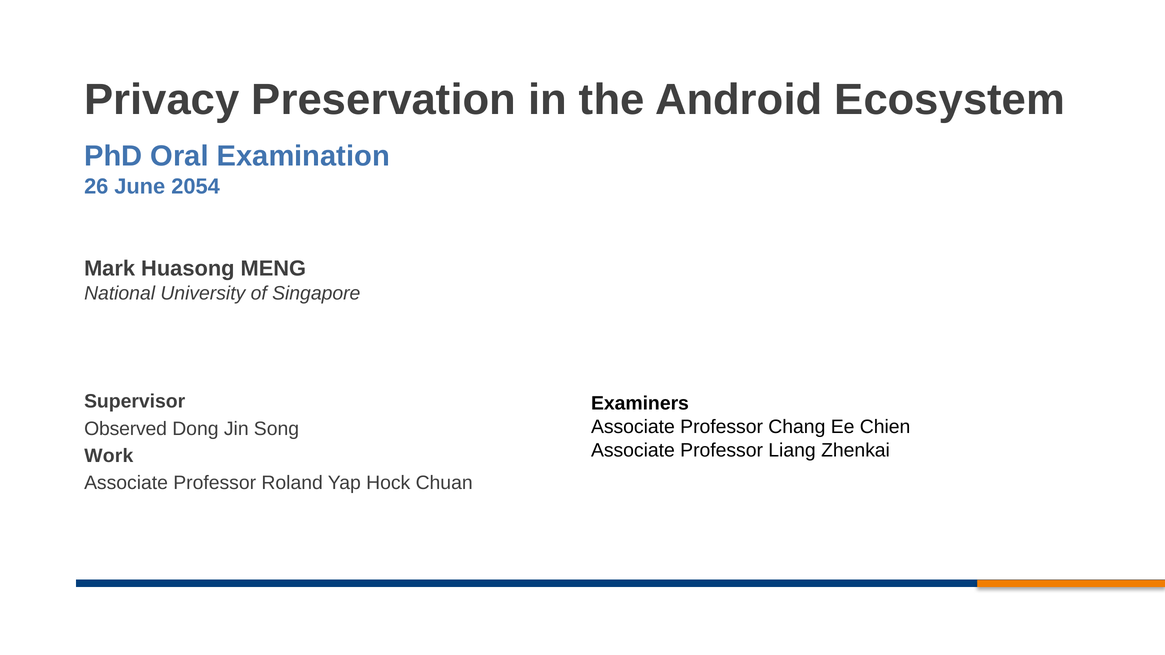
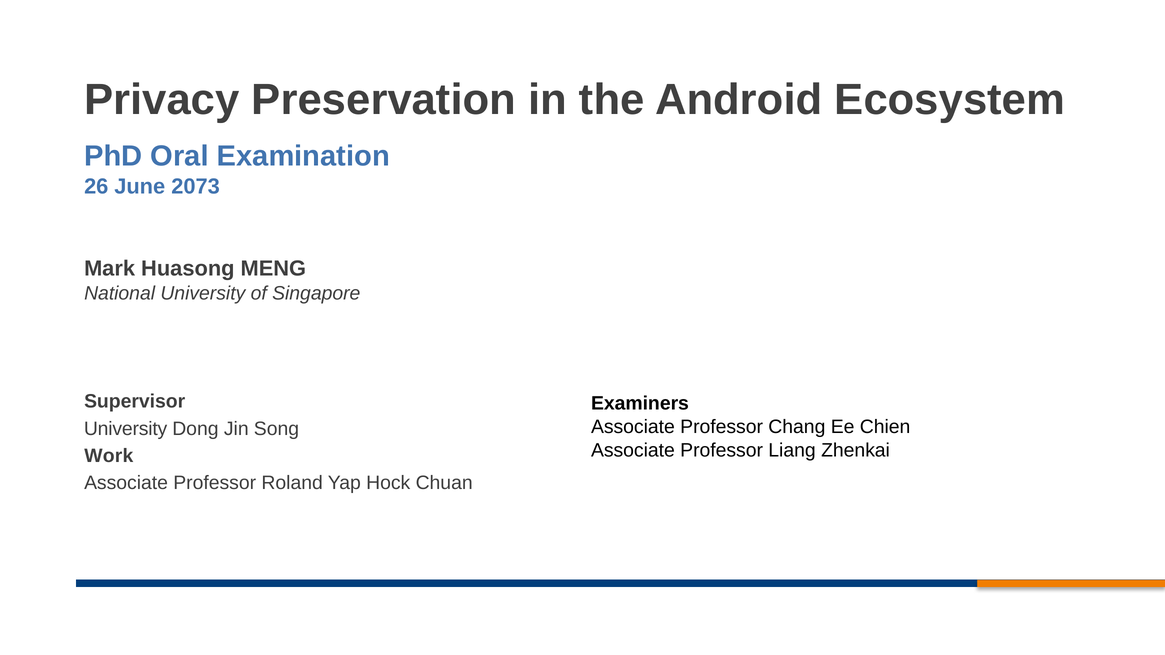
2054: 2054 -> 2073
Observed at (126, 429): Observed -> University
